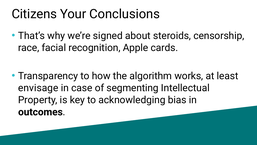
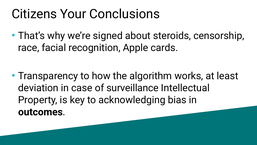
envisage: envisage -> deviation
segmenting: segmenting -> surveillance
